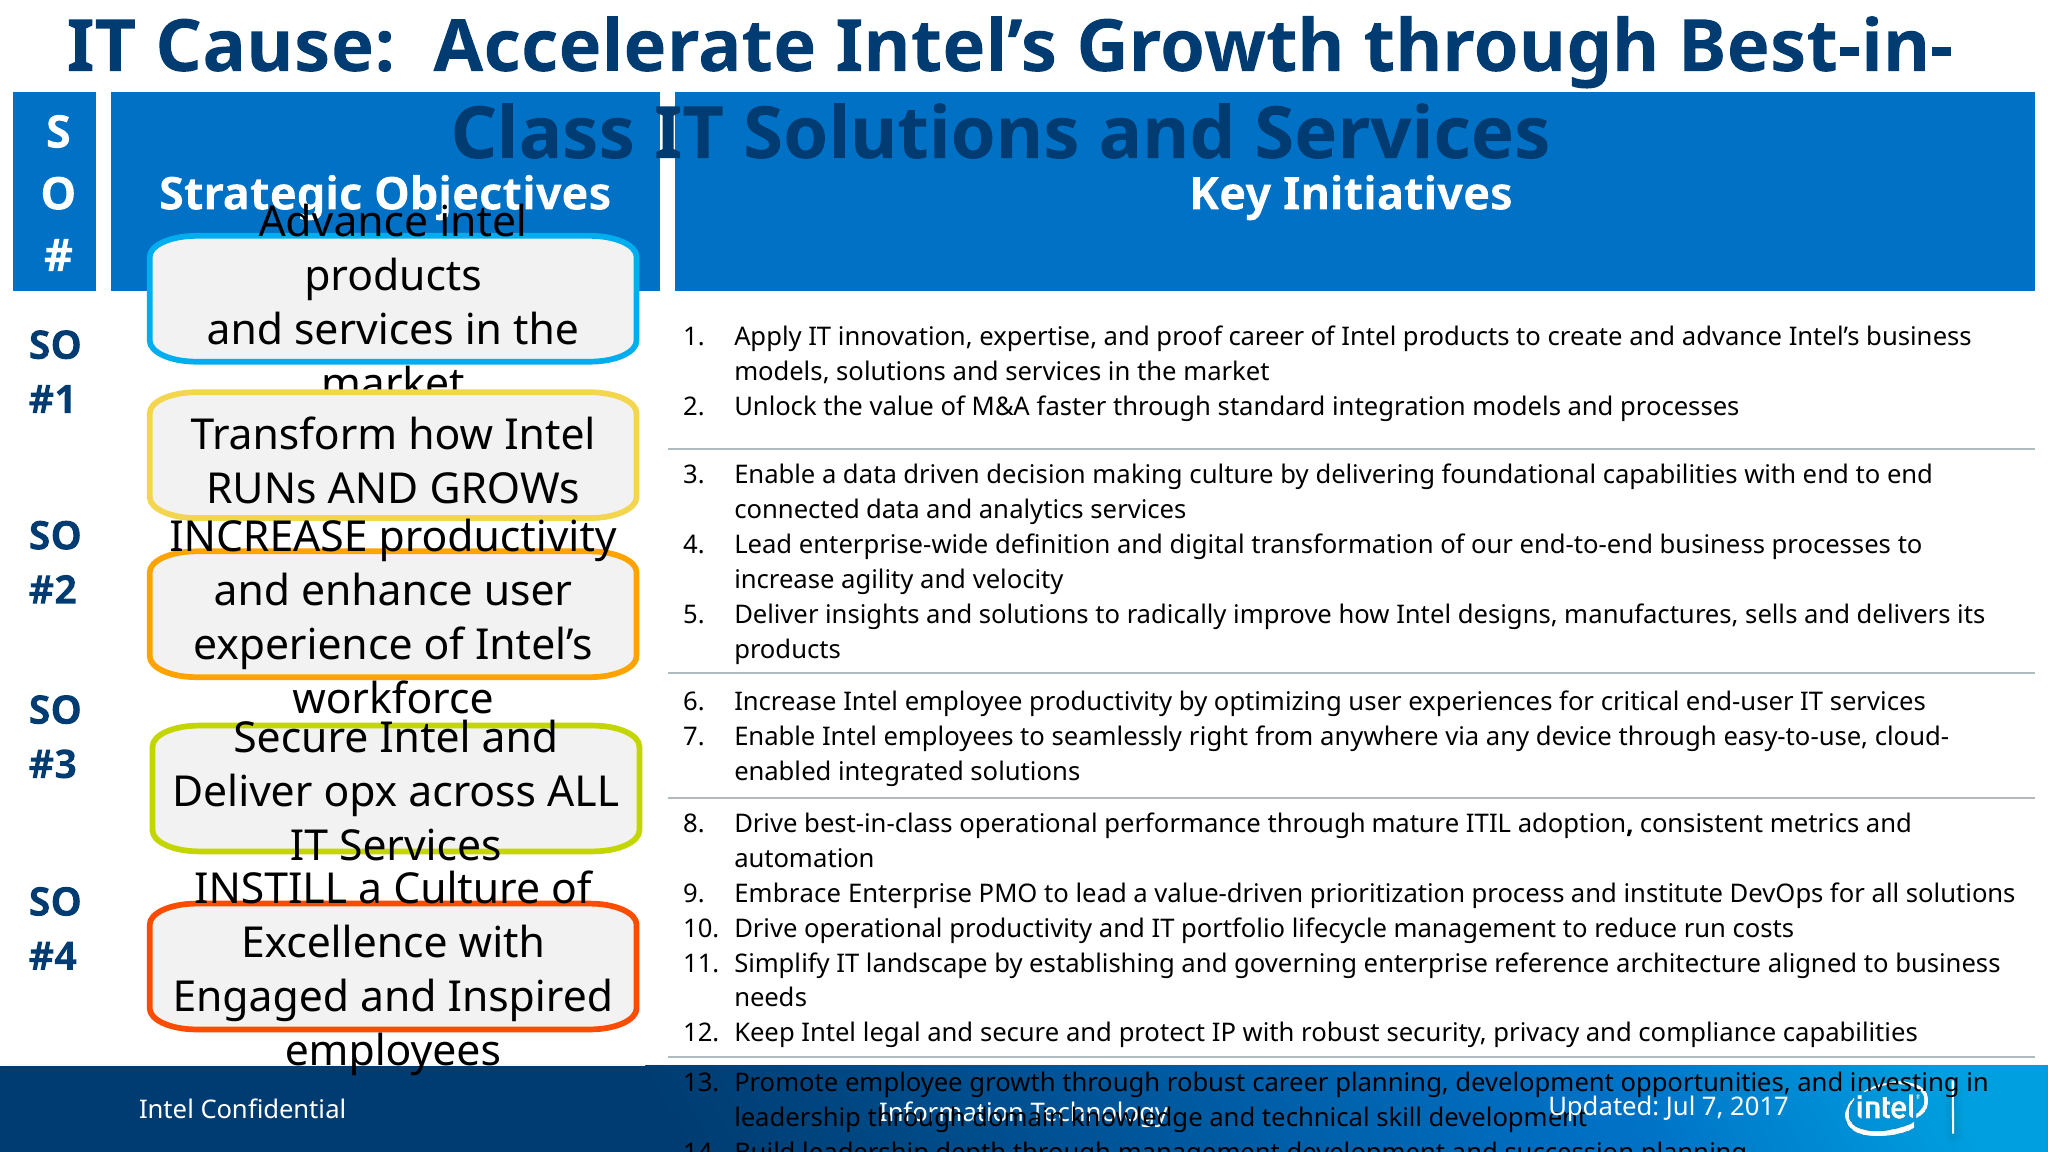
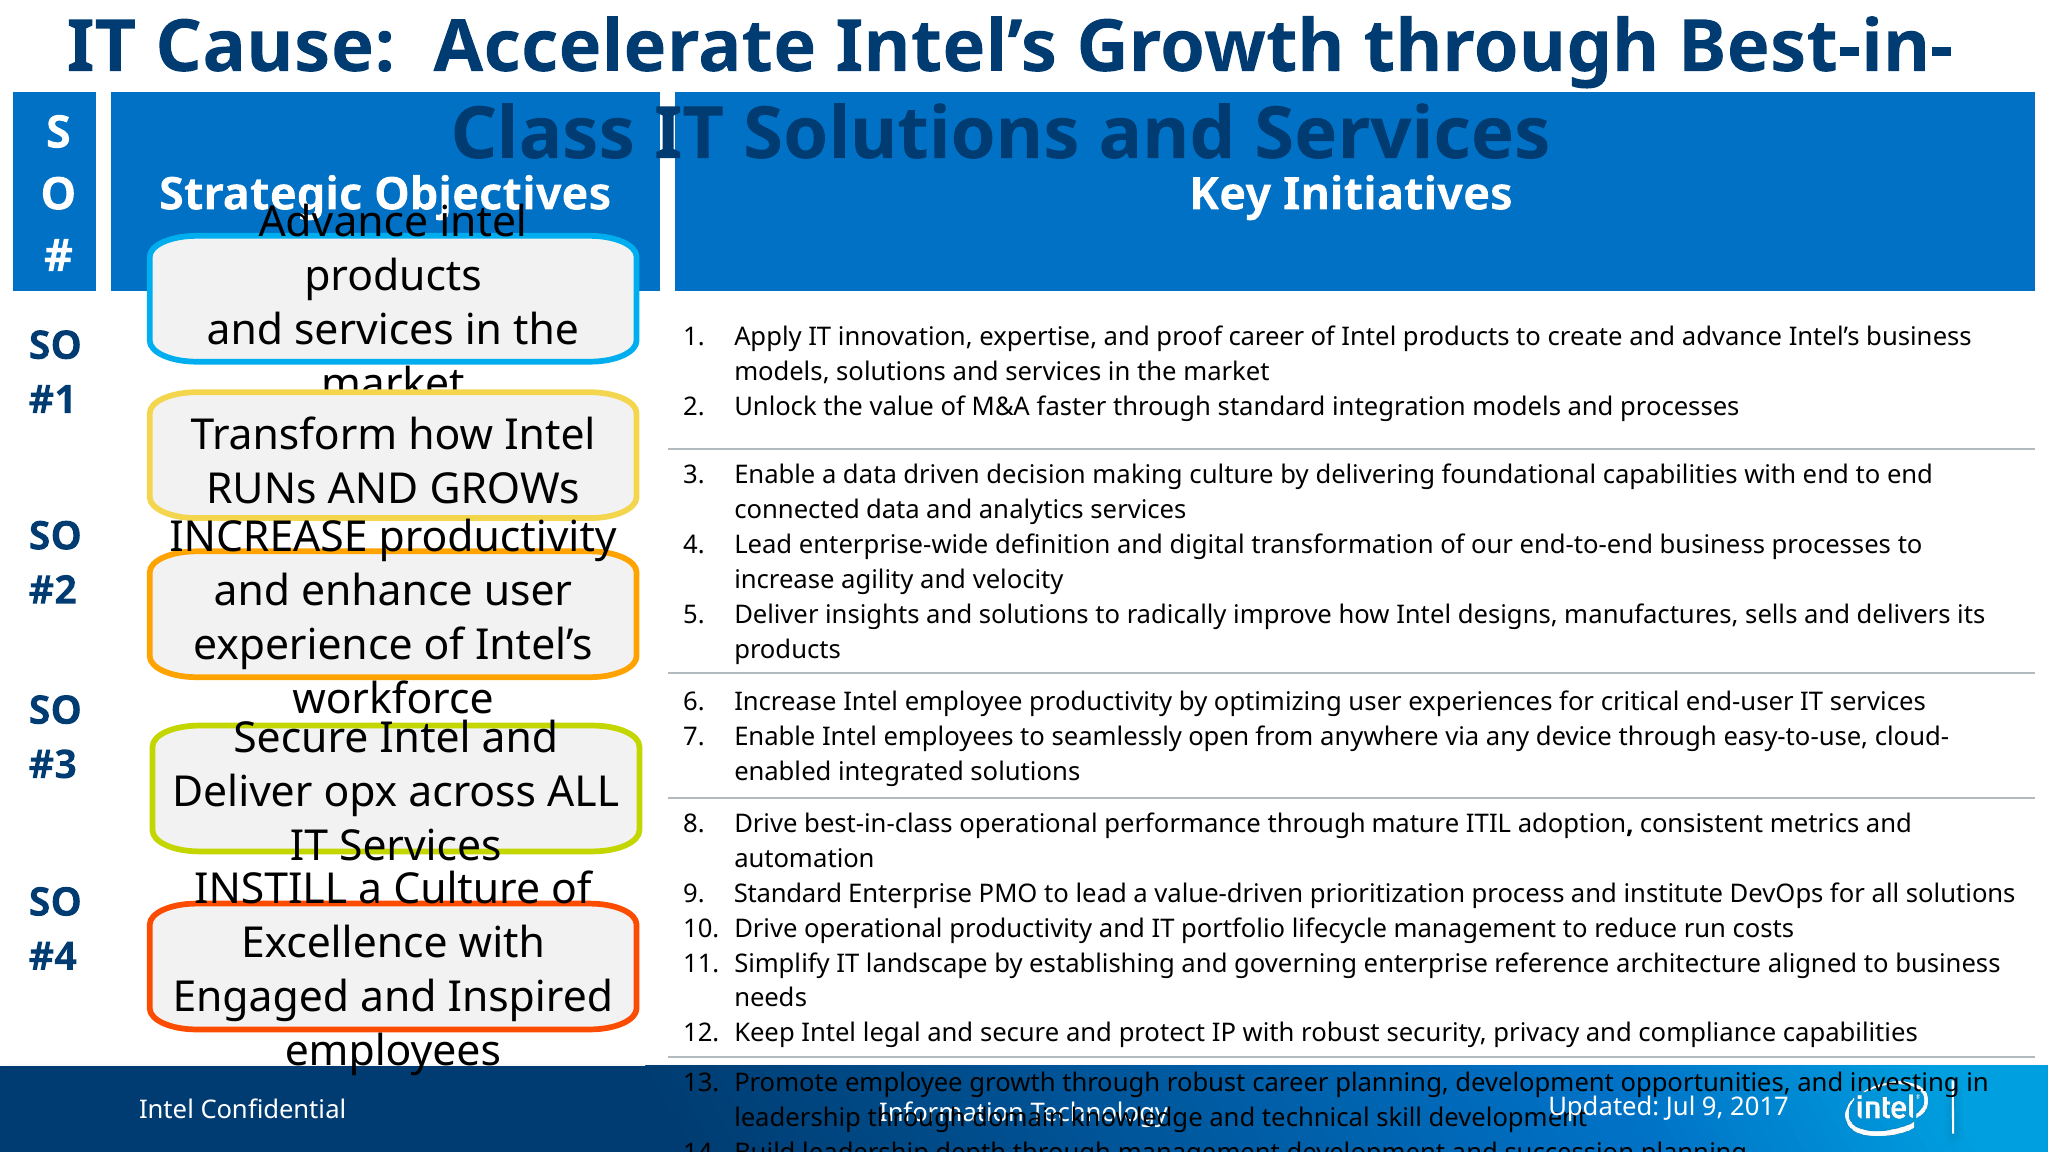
seamlessly right: right -> open
Embrace at (788, 894): Embrace -> Standard
Jul 7: 7 -> 9
